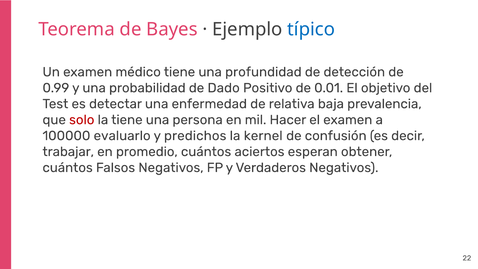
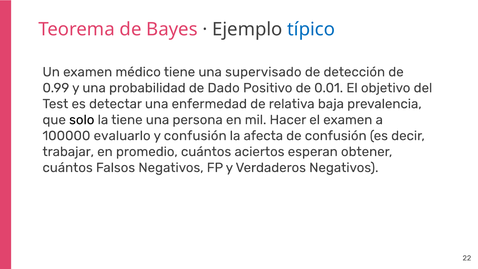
profundidad: profundidad -> supervisado
solo colour: red -> black
y predichos: predichos -> confusión
kernel: kernel -> afecta
